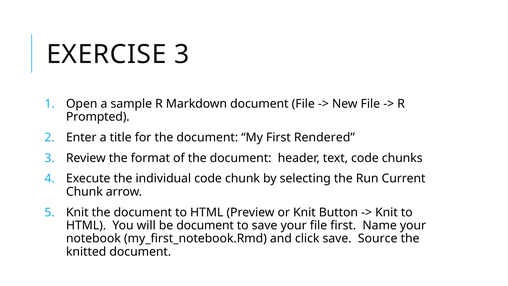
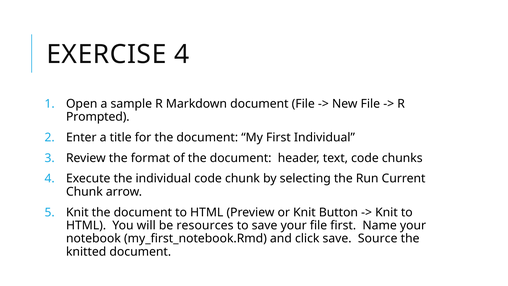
EXERCISE 3: 3 -> 4
First Rendered: Rendered -> Individual
be document: document -> resources
